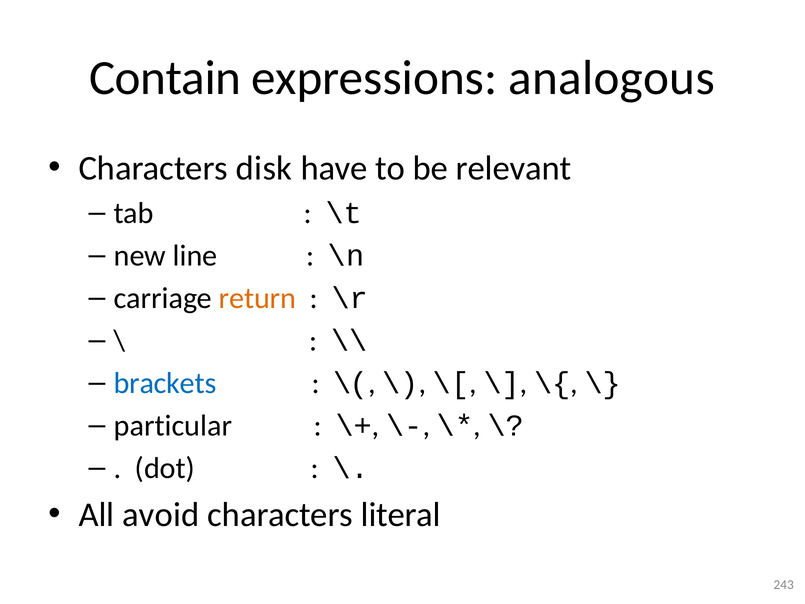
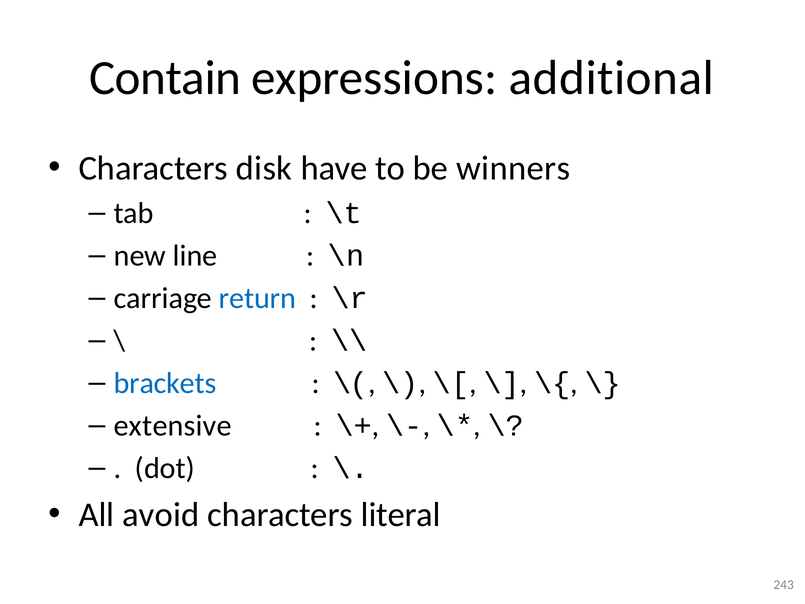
analogous: analogous -> additional
relevant: relevant -> winners
return colour: orange -> blue
particular: particular -> extensive
